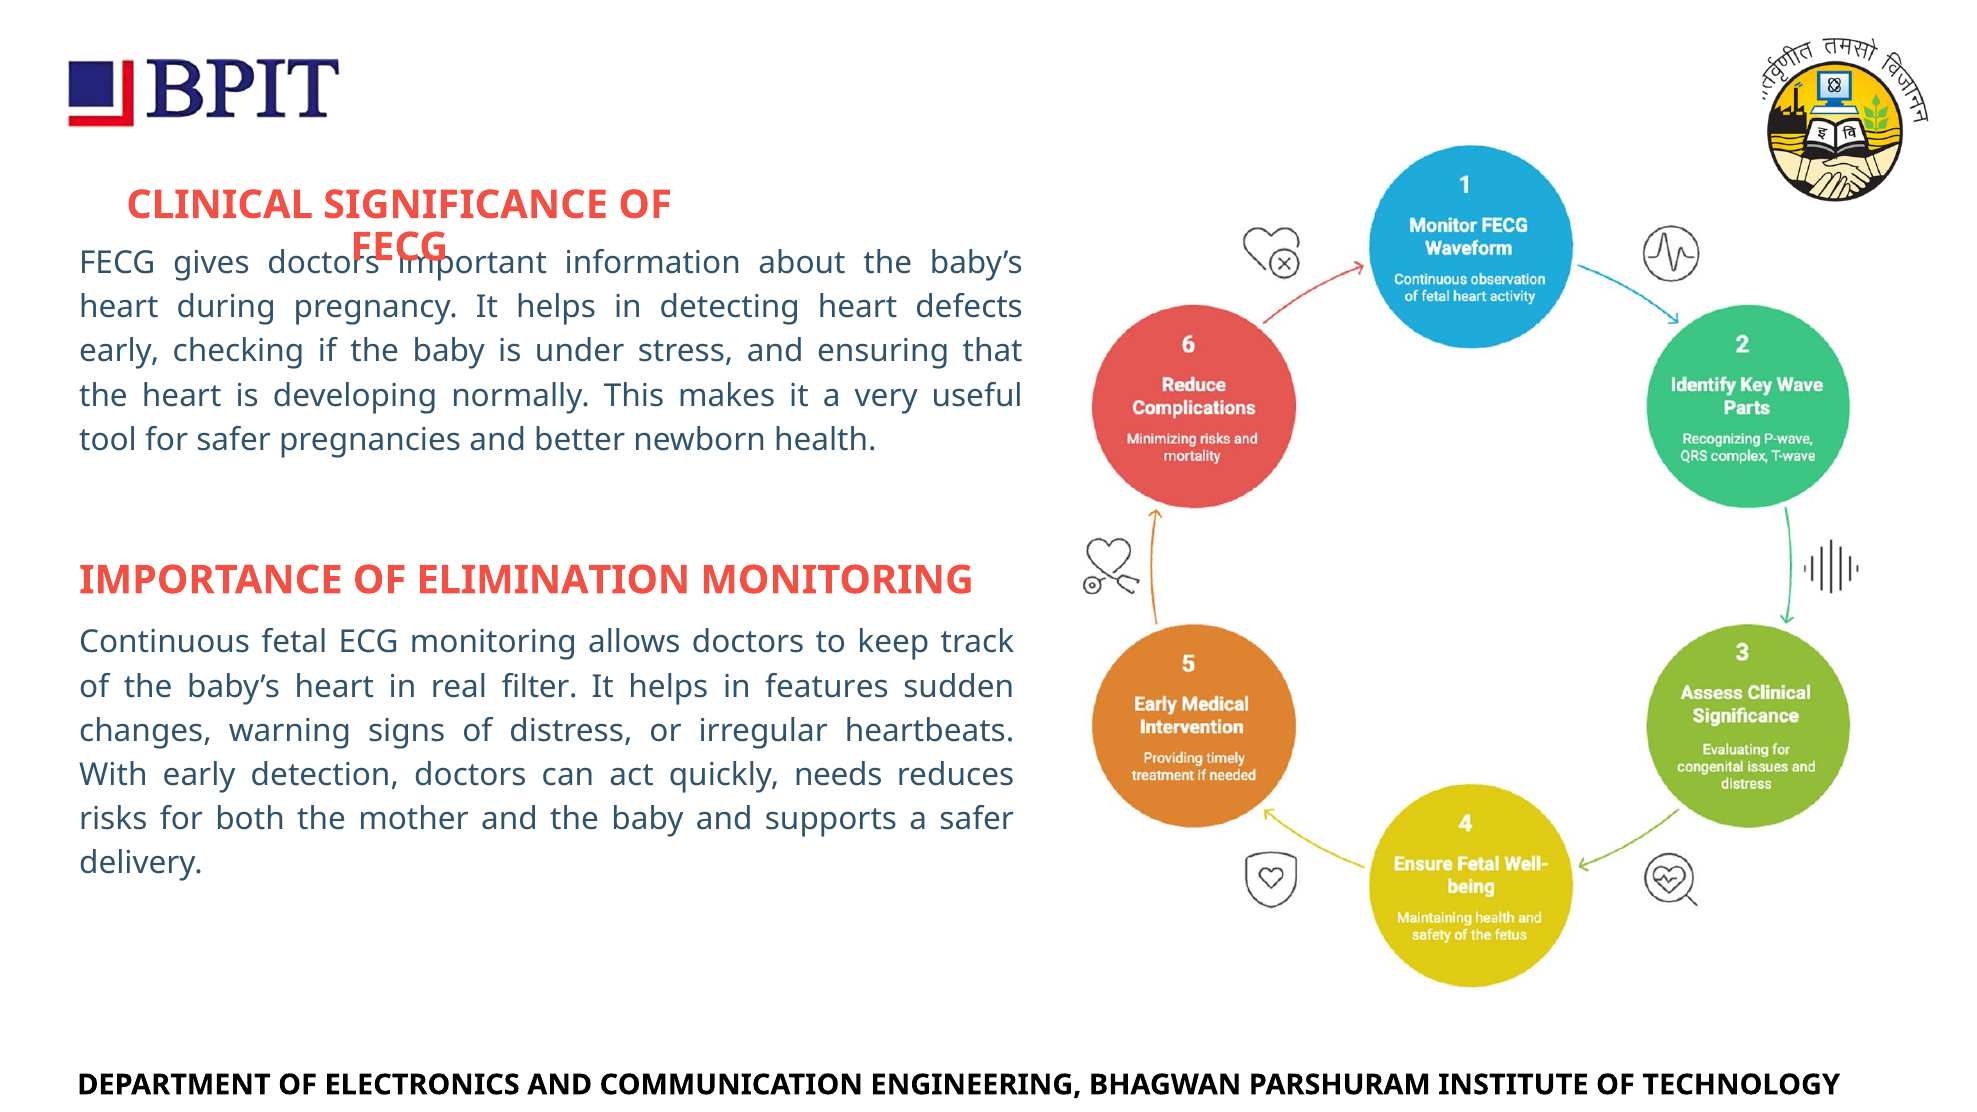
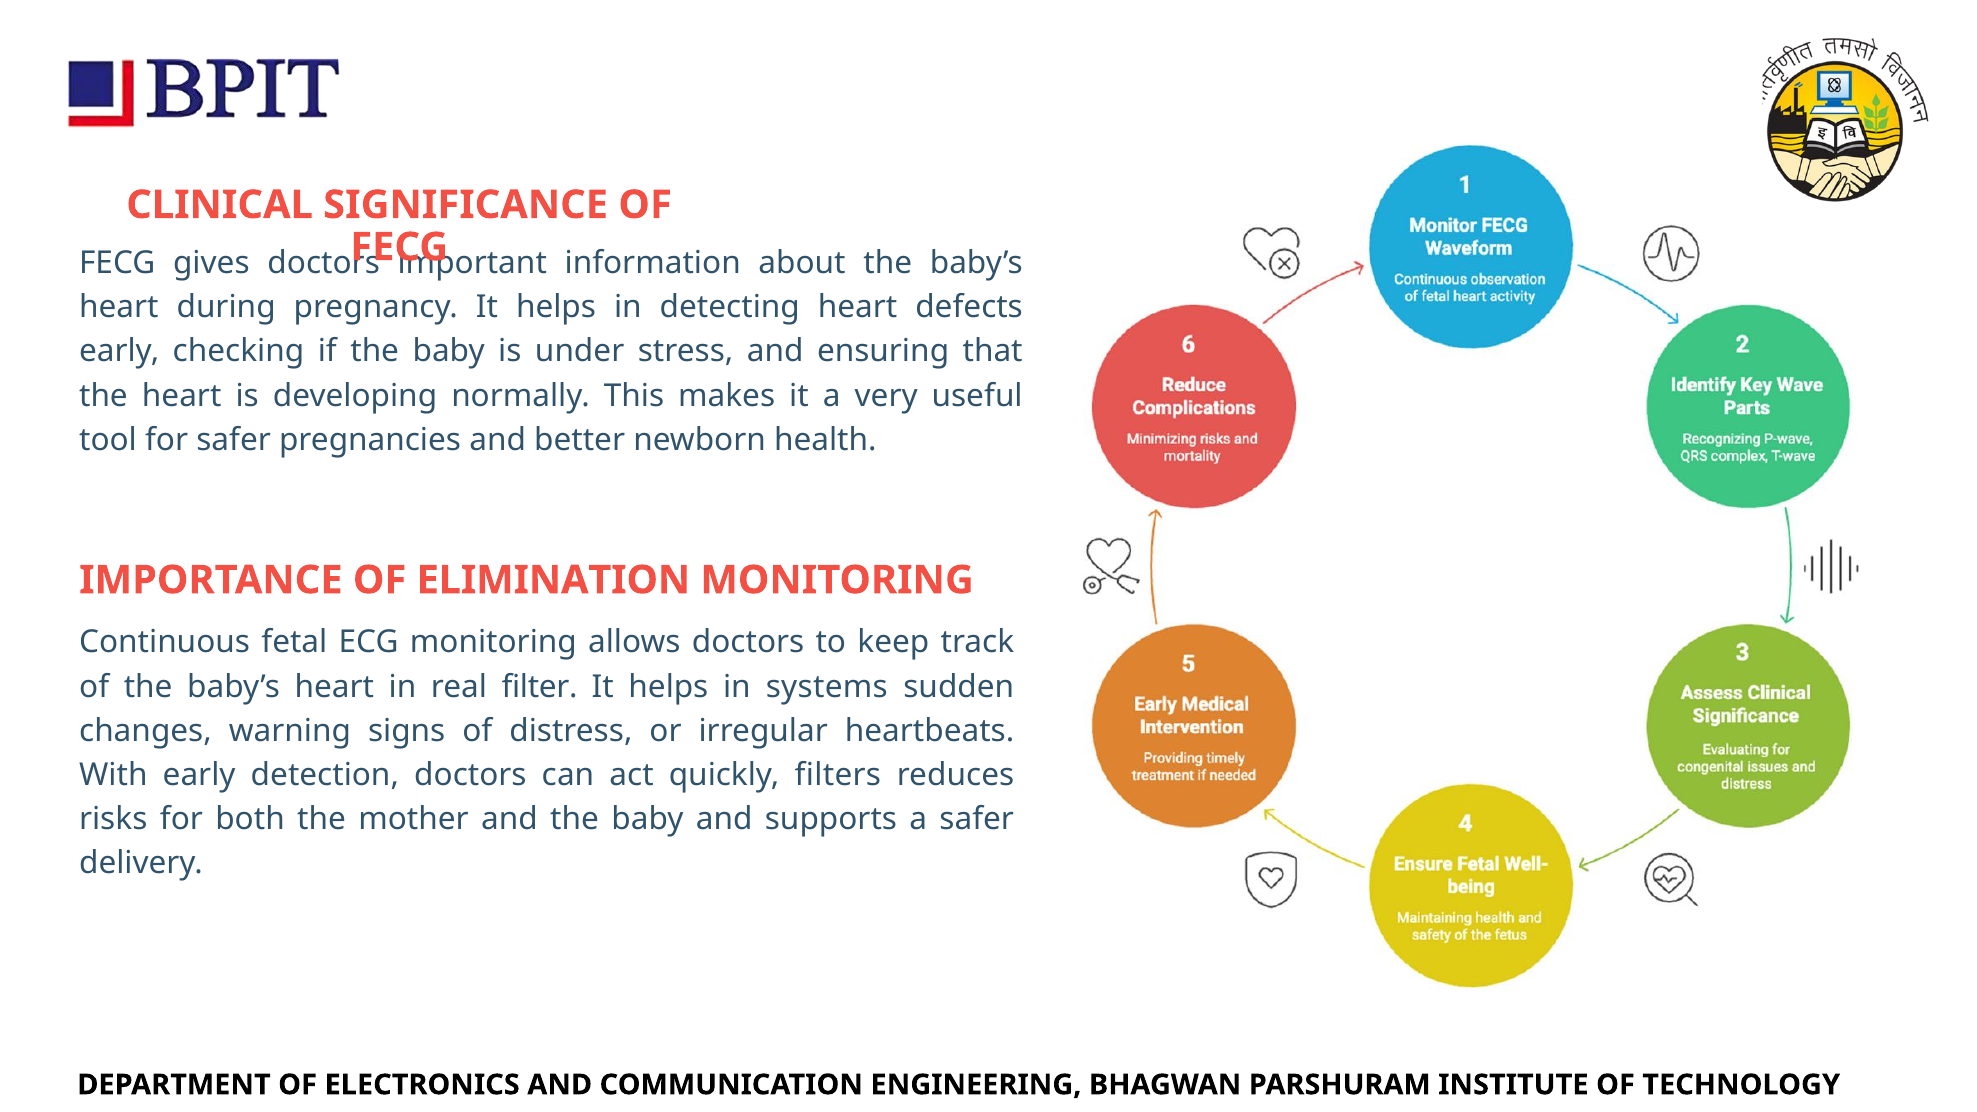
features: features -> systems
needs: needs -> filters
